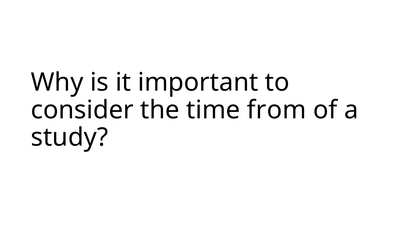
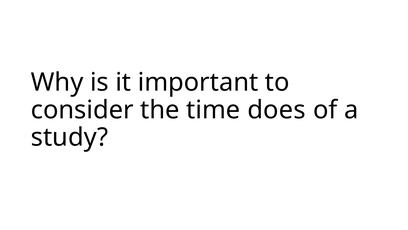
from: from -> does
